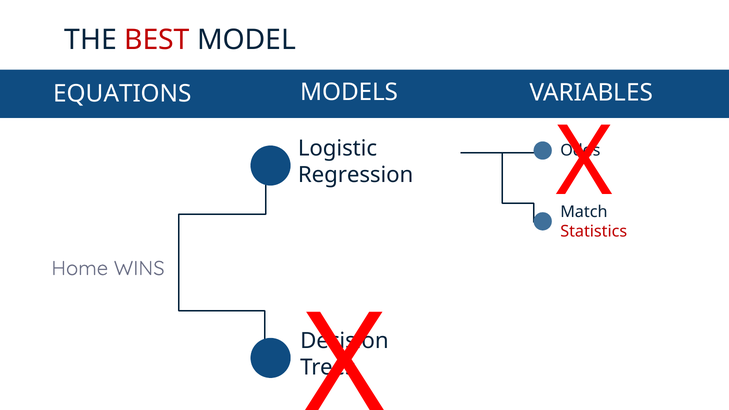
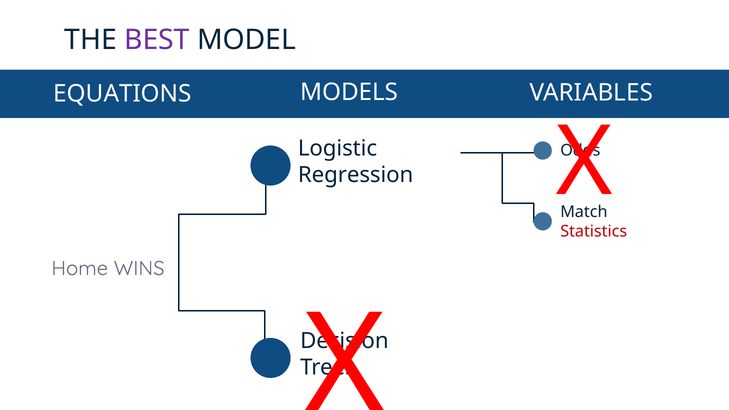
BEST colour: red -> purple
